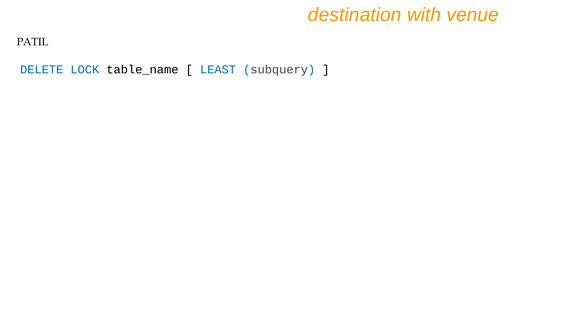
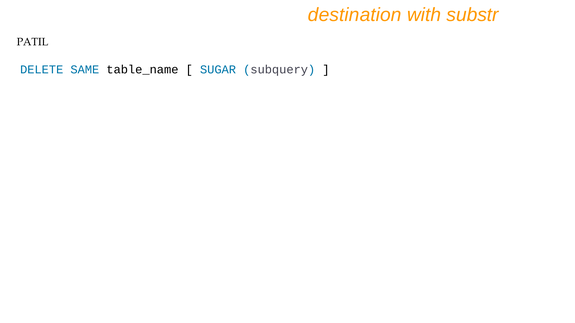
venue: venue -> substr
LOCK: LOCK -> SAME
LEAST: LEAST -> SUGAR
